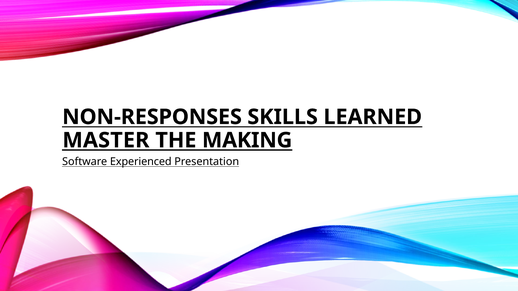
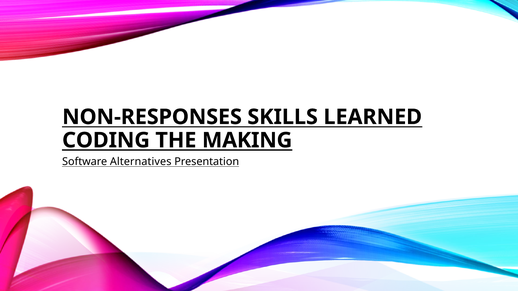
MASTER: MASTER -> CODING
Experienced: Experienced -> Alternatives
